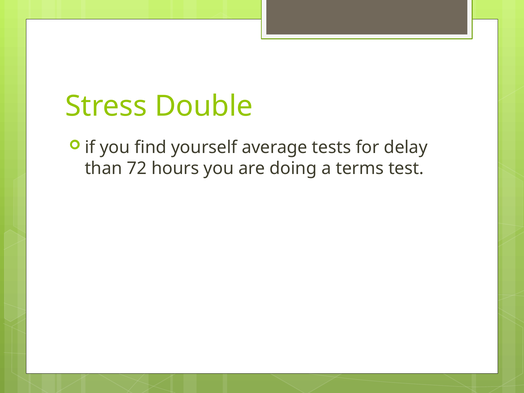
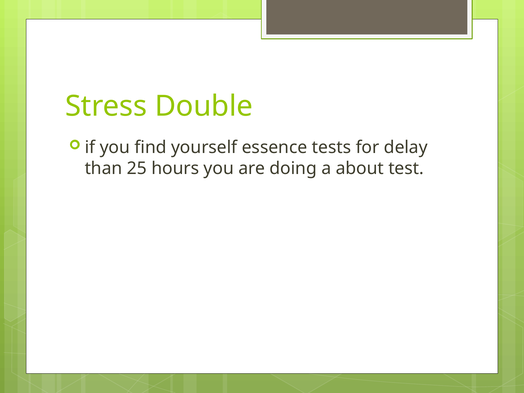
average: average -> essence
72: 72 -> 25
terms: terms -> about
